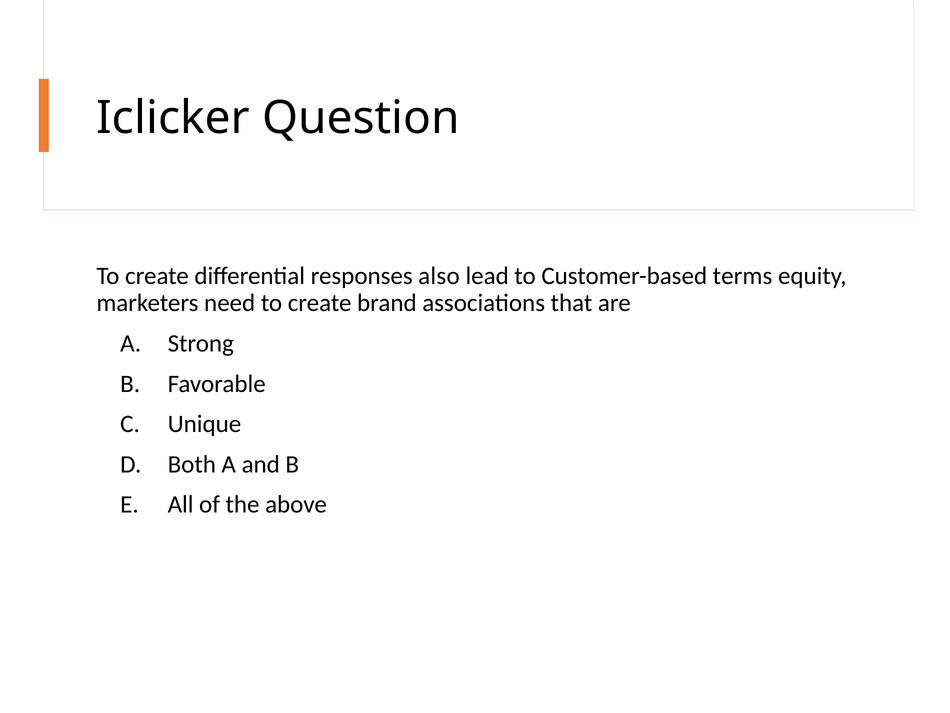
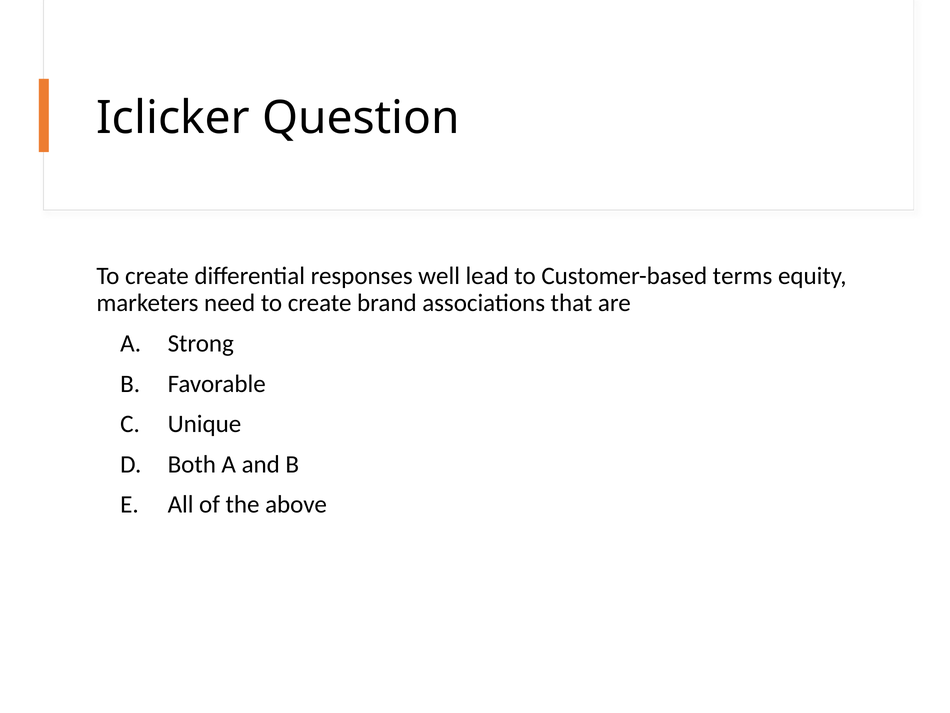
also: also -> well
